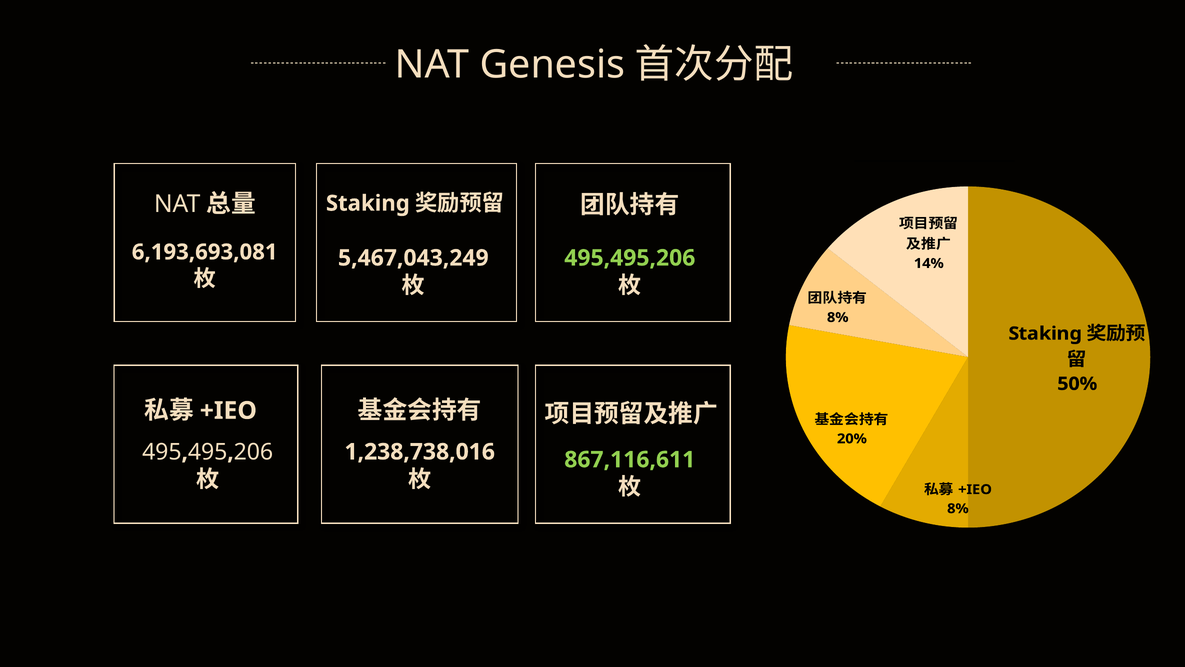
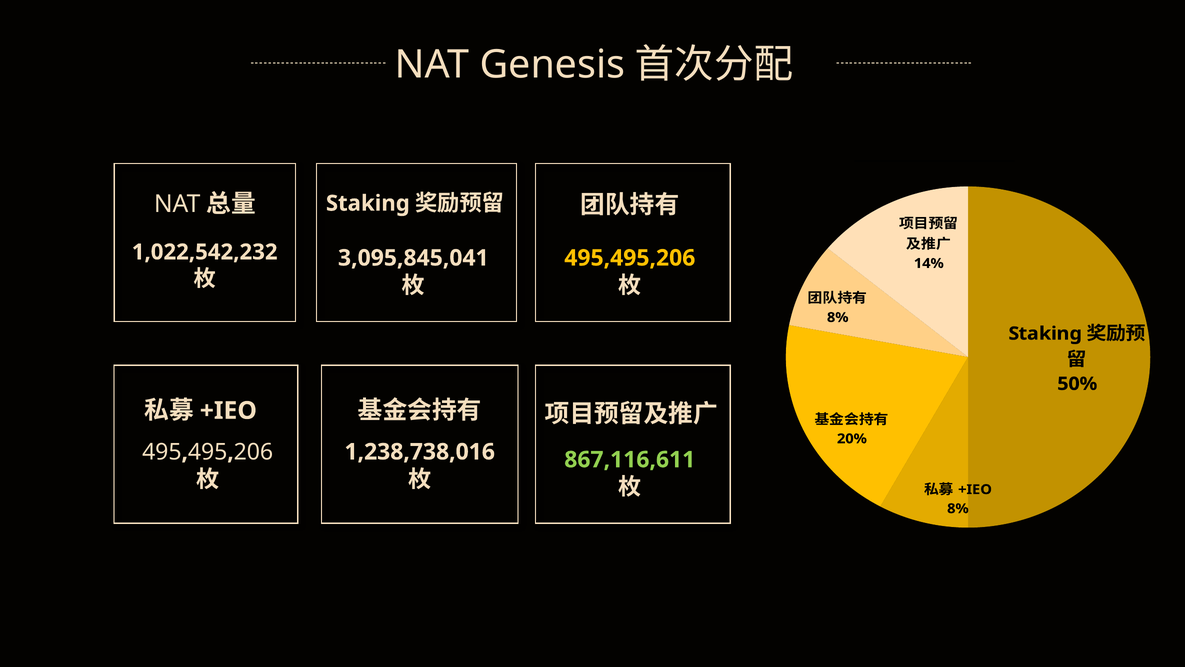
6,193,693,081: 6,193,693,081 -> 1,022,542,232
5,467,043,249: 5,467,043,249 -> 3,095,845,041
495,495,206 colour: light green -> yellow
